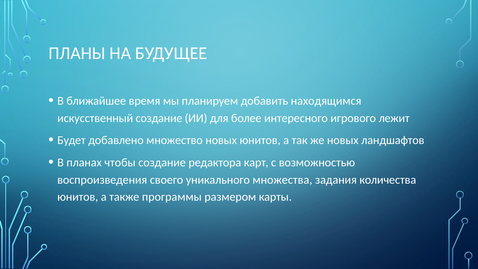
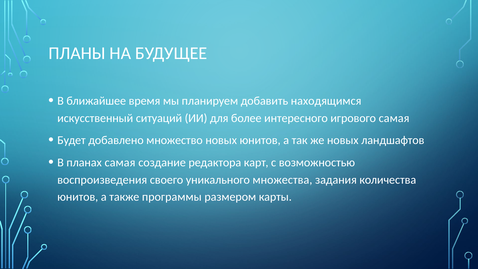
искусственный создание: создание -> ситуаций
игрового лежит: лежит -> самая
планах чтобы: чтобы -> самая
